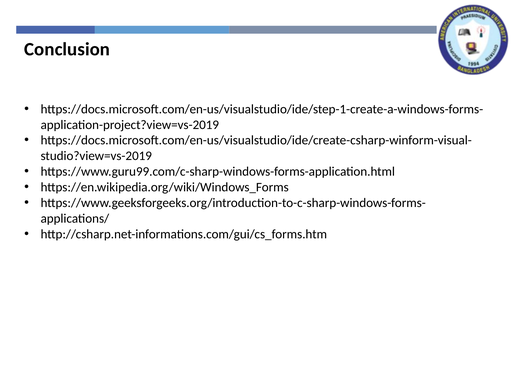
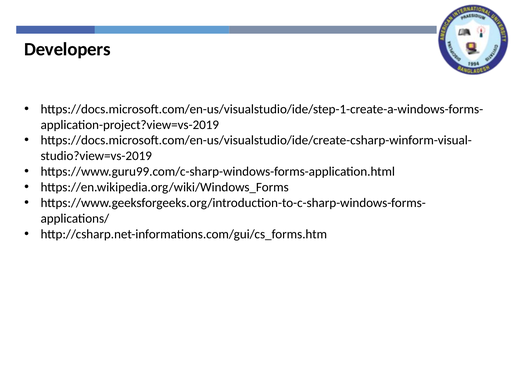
Conclusion: Conclusion -> Developers
